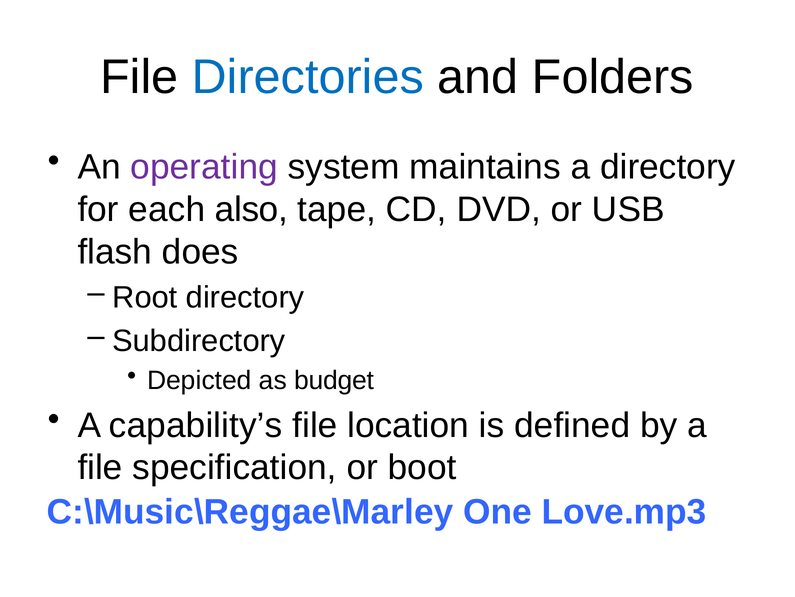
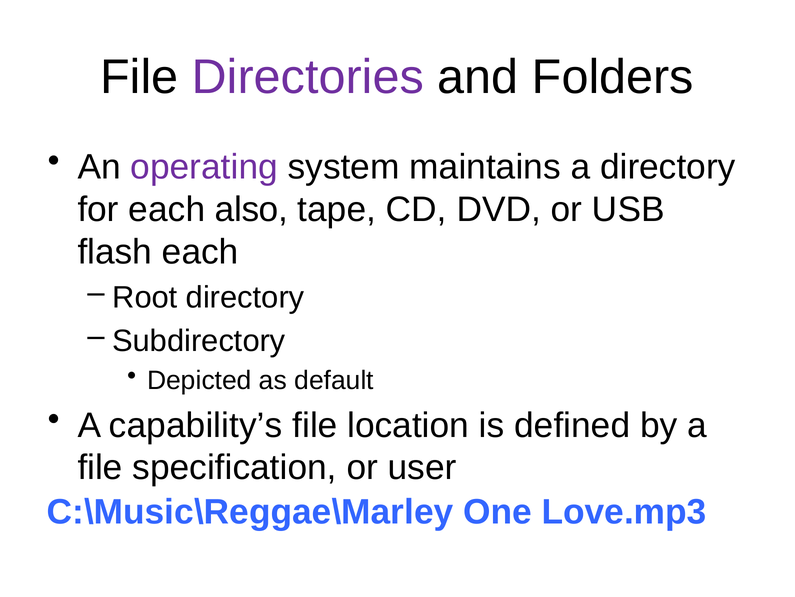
Directories colour: blue -> purple
flash does: does -> each
budget: budget -> default
boot: boot -> user
